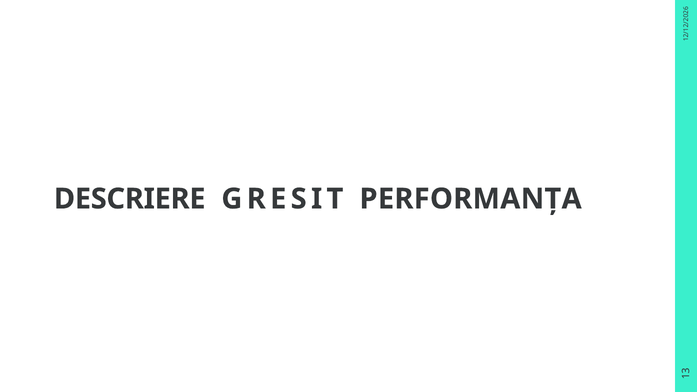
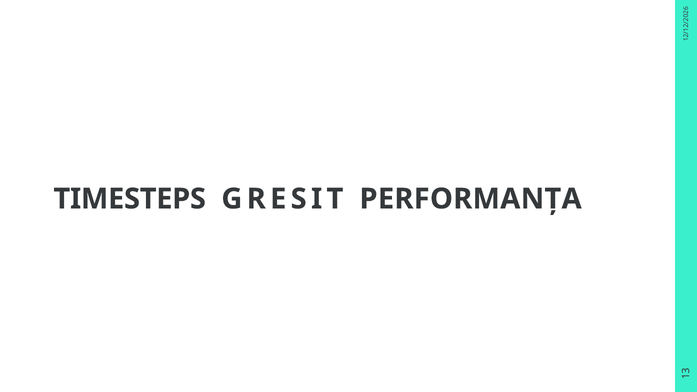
DESCRIERE: DESCRIERE -> TIMESTEPS
